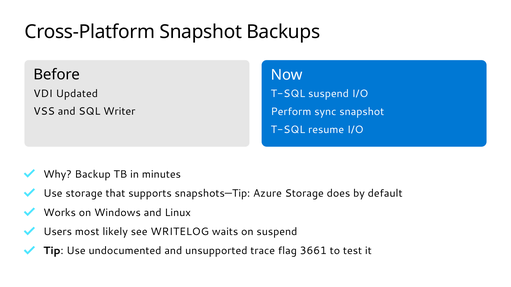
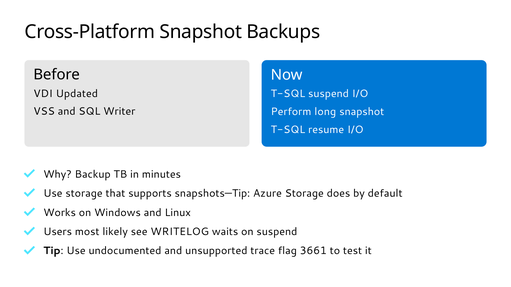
sync: sync -> long
